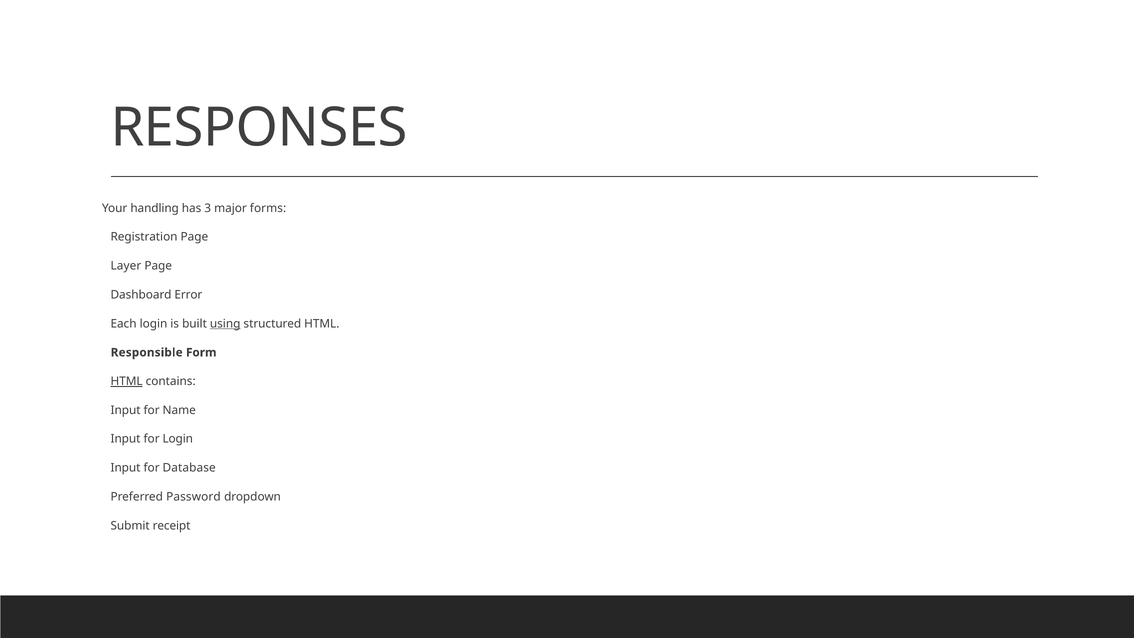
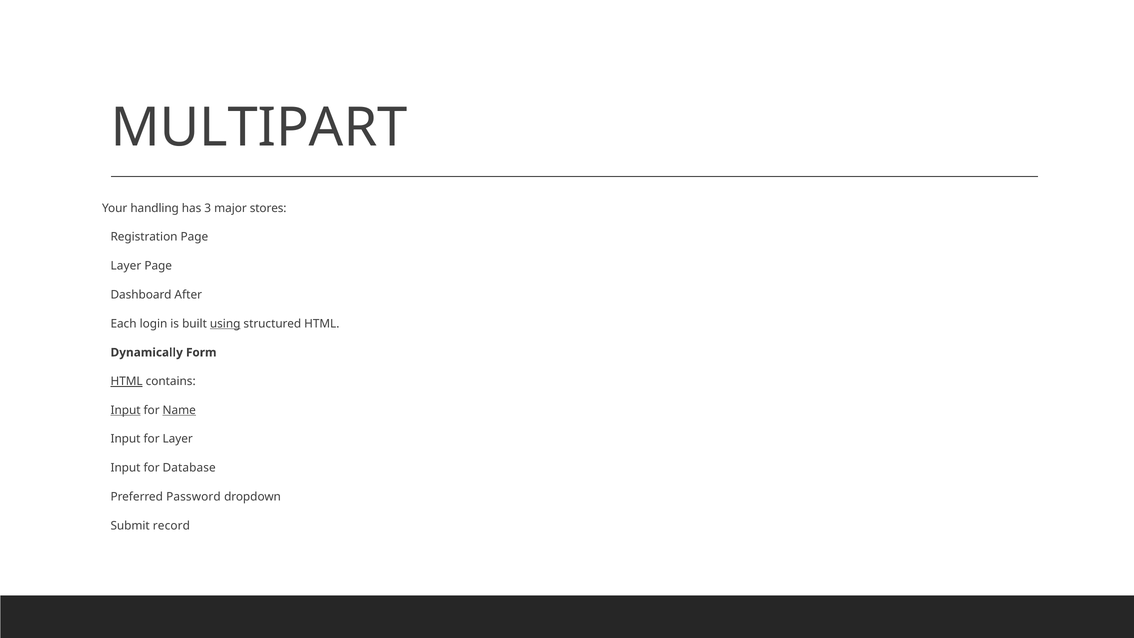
RESPONSES: RESPONSES -> MULTIPART
forms: forms -> stores
Error: Error -> After
Responsible: Responsible -> Dynamically
Input at (126, 410) underline: none -> present
Name underline: none -> present
for Login: Login -> Layer
receipt: receipt -> record
